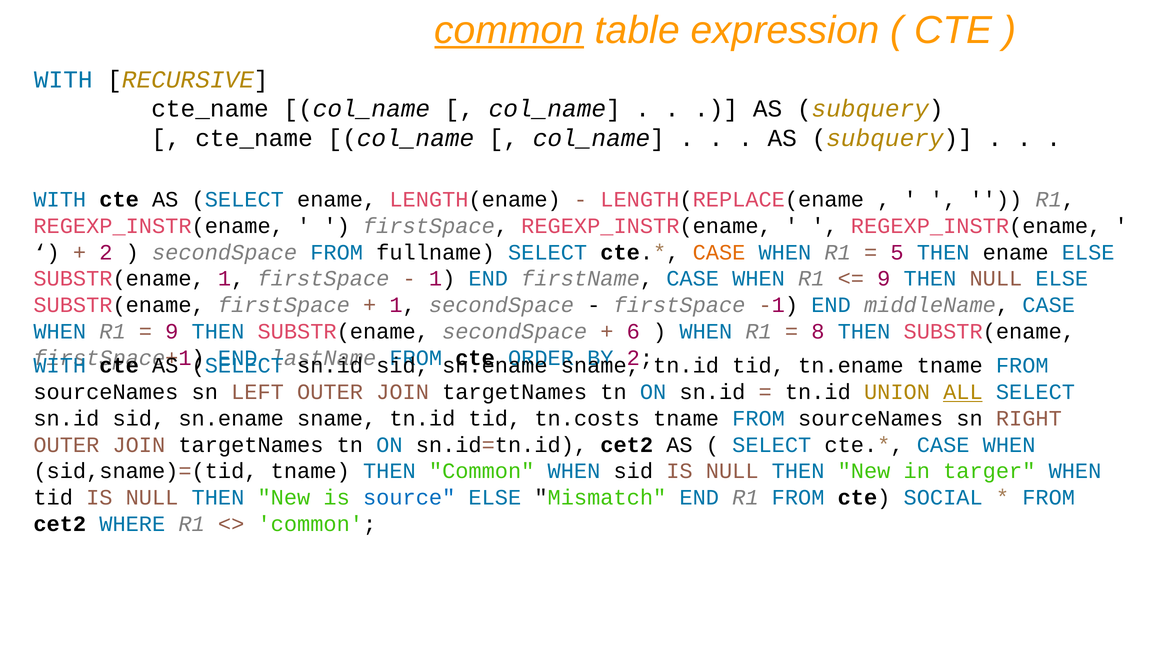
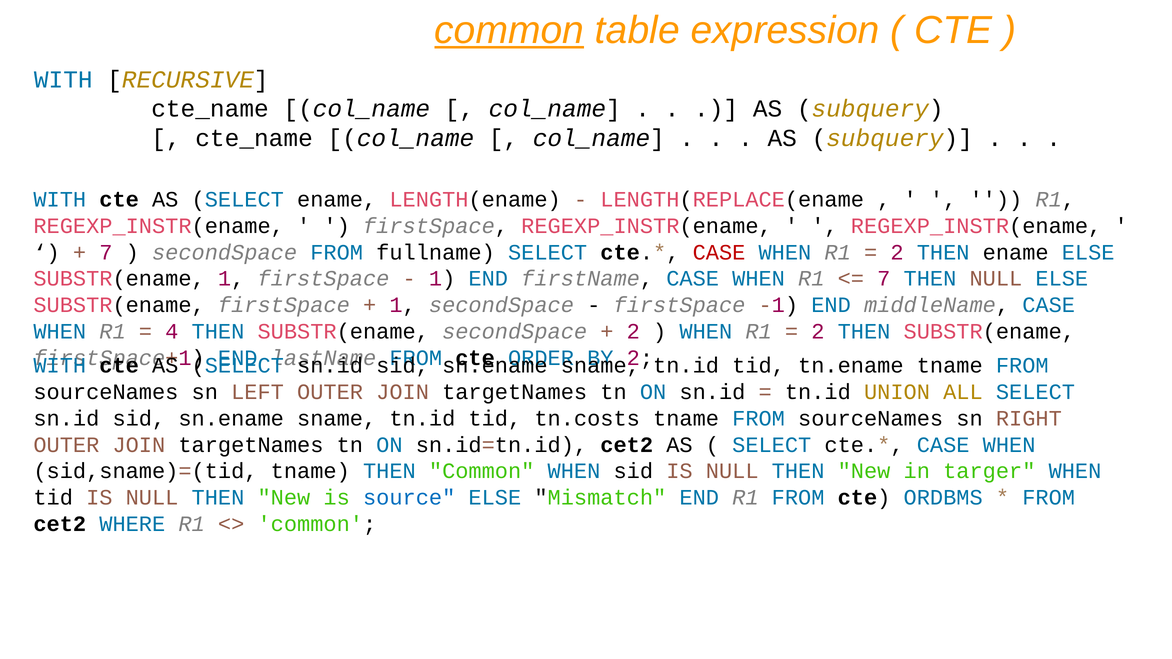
2 at (106, 252): 2 -> 7
CASE at (719, 252) colour: orange -> red
5 at (897, 252): 5 -> 2
9 at (884, 279): 9 -> 7
9 at (172, 332): 9 -> 4
6 at (633, 332): 6 -> 2
8 at (818, 332): 8 -> 2
ALL underline: present -> none
SOCIAL: SOCIAL -> ORDBMS
